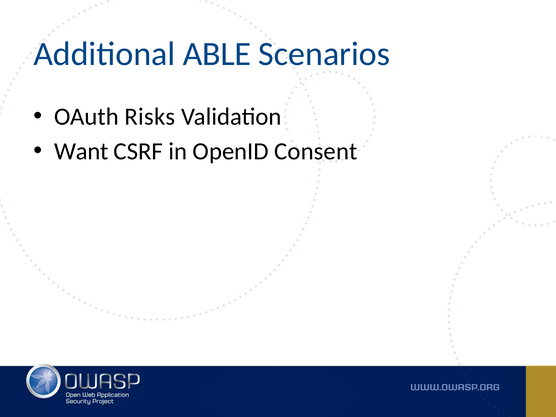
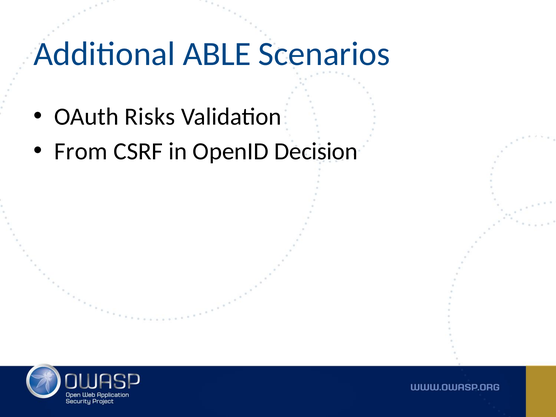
Want: Want -> From
Consent: Consent -> Decision
